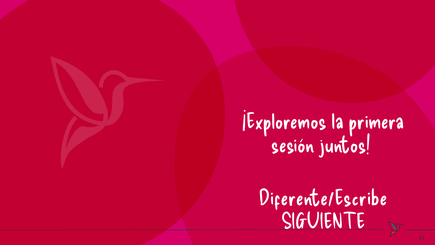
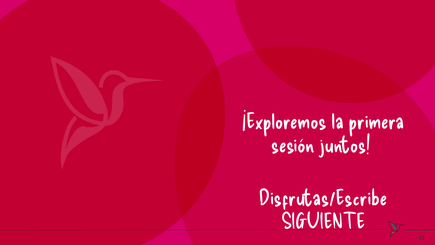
Diferente/Escribe: Diferente/Escribe -> Disfrutas/Escribe
